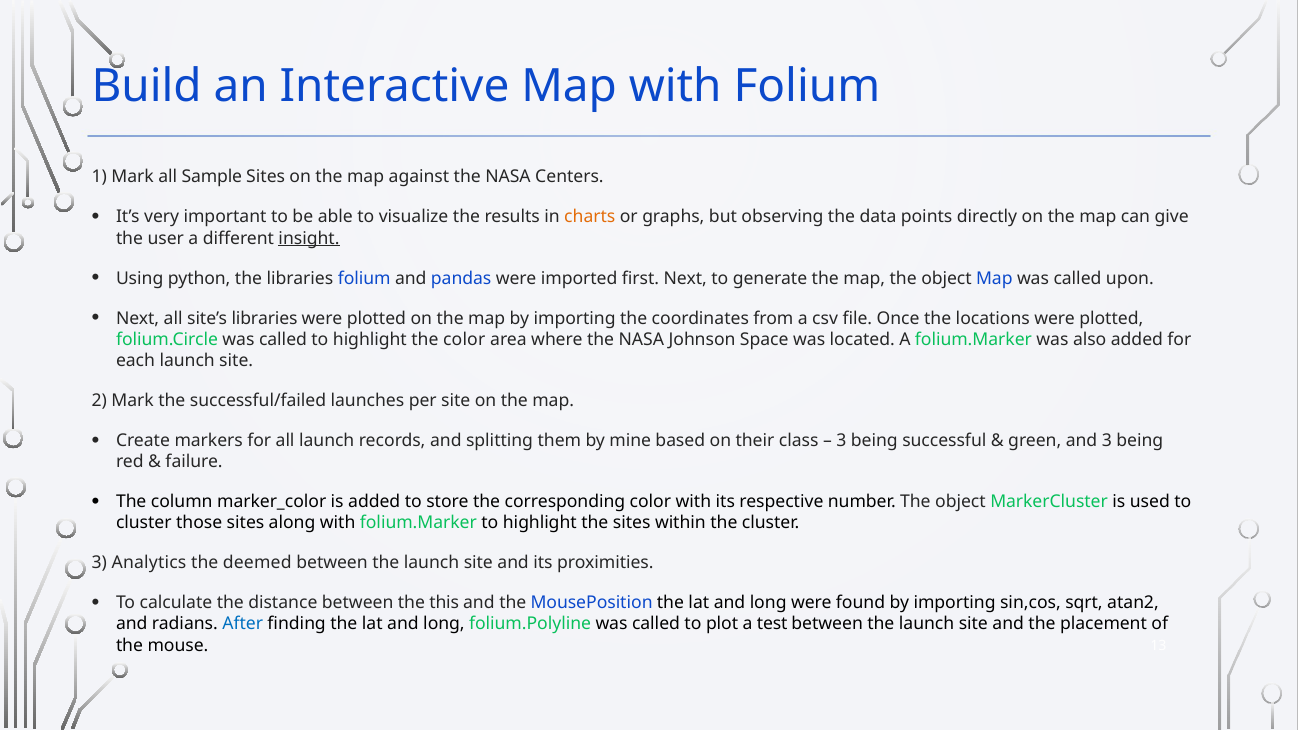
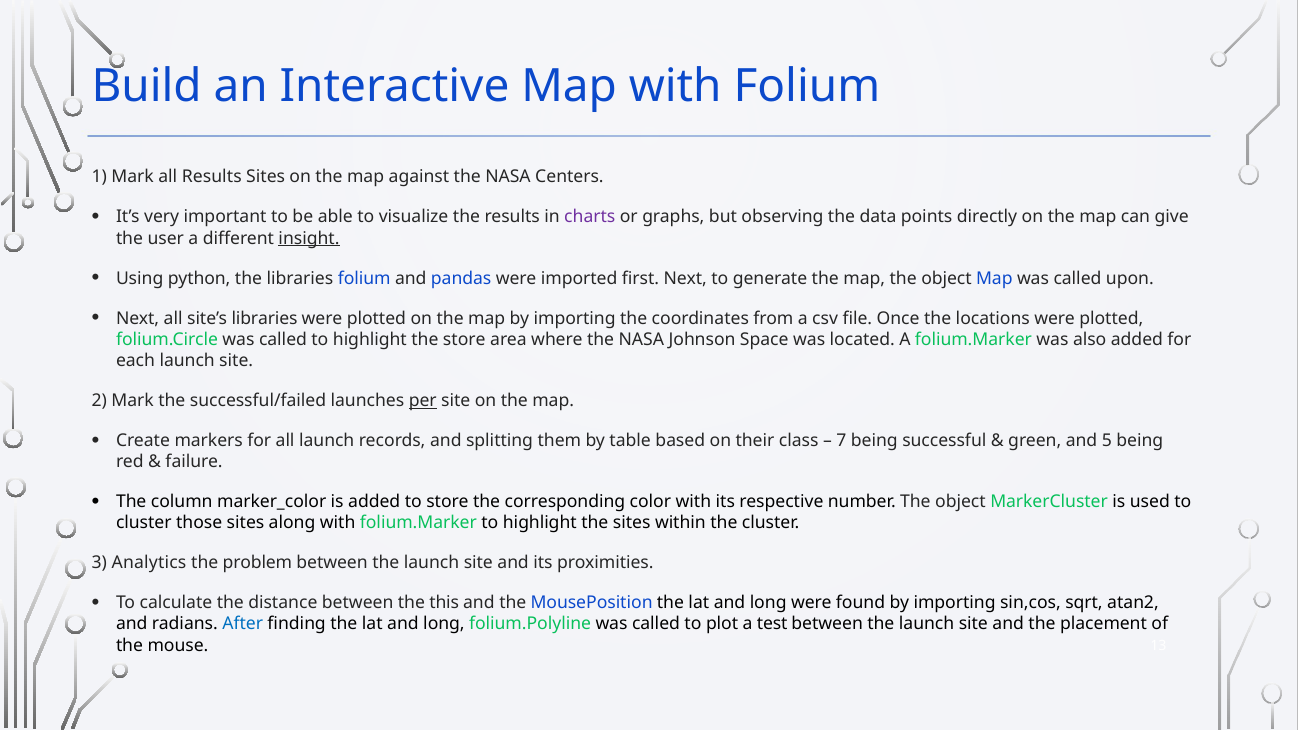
all Sample: Sample -> Results
charts colour: orange -> purple
the color: color -> store
per underline: none -> present
mine: mine -> table
3 at (841, 441): 3 -> 7
and 3: 3 -> 5
deemed: deemed -> problem
